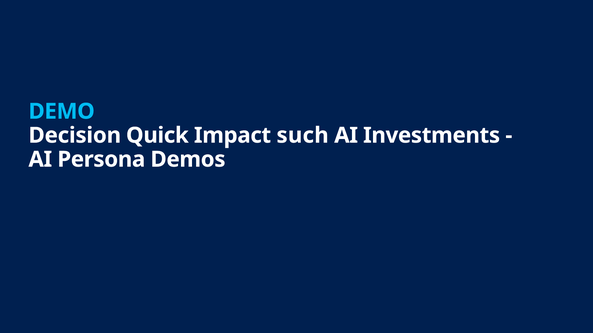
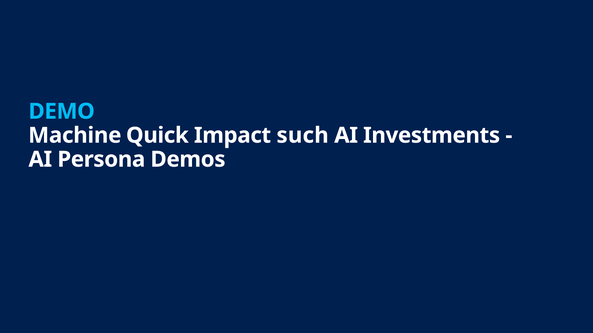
Decision: Decision -> Machine
